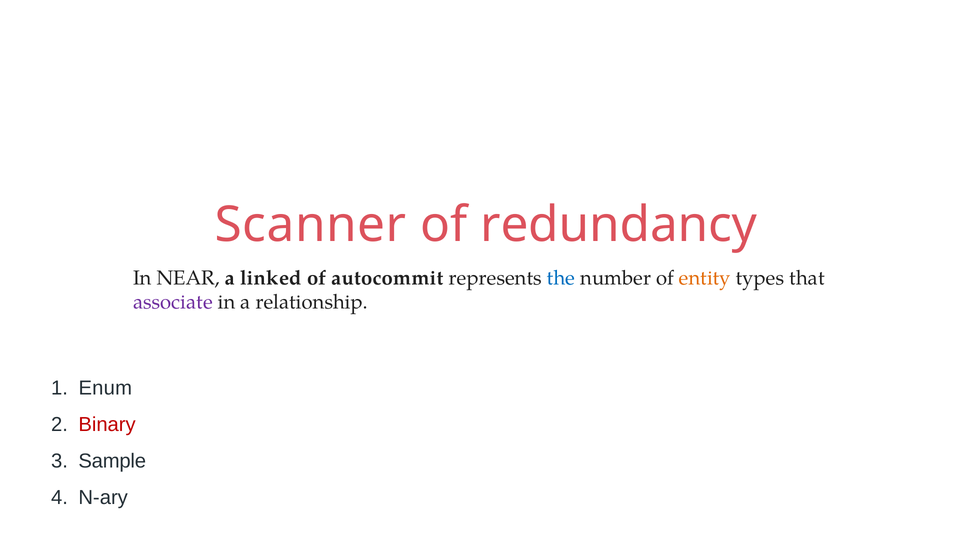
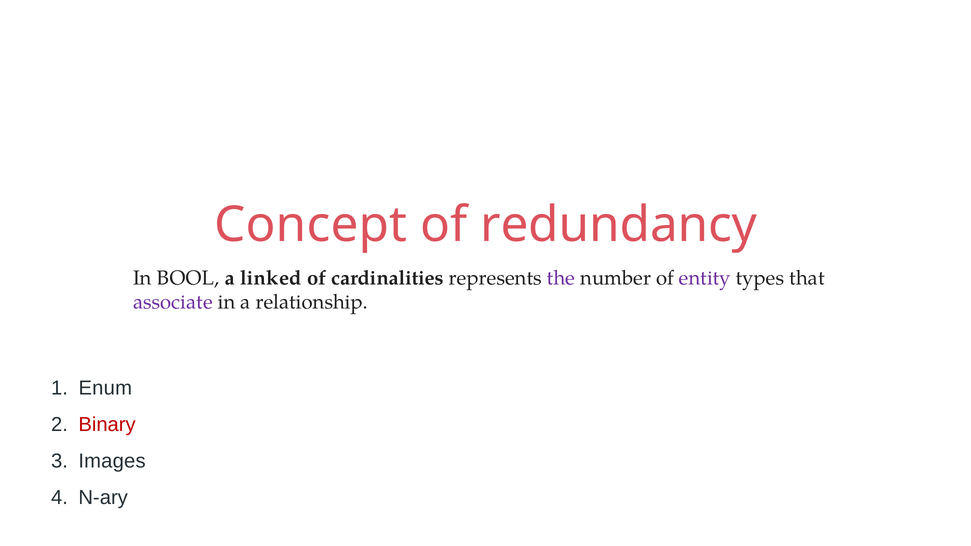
Scanner: Scanner -> Concept
NEAR: NEAR -> BOOL
autocommit: autocommit -> cardinalities
the colour: blue -> purple
entity colour: orange -> purple
Sample: Sample -> Images
